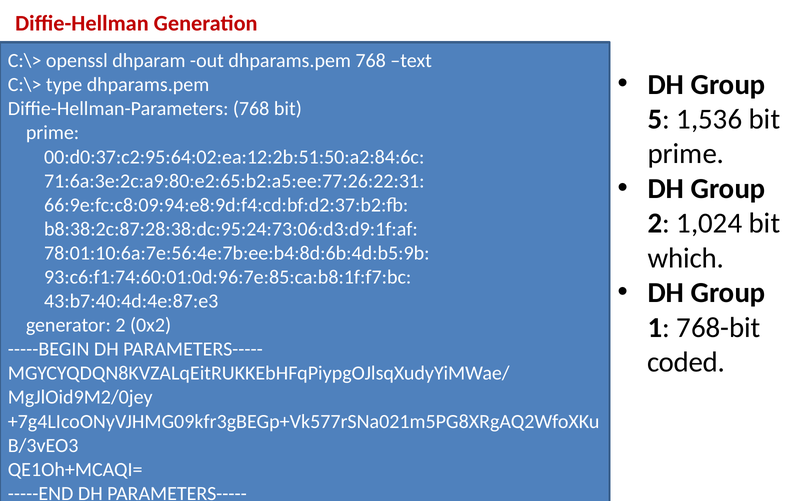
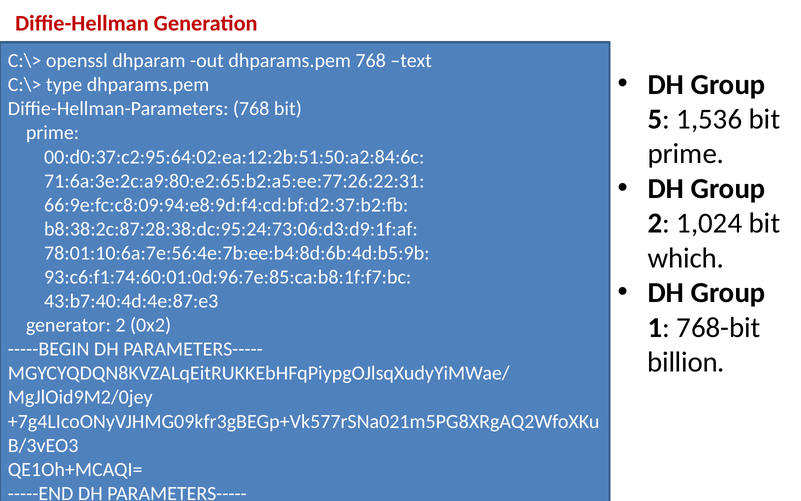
coded: coded -> billion
